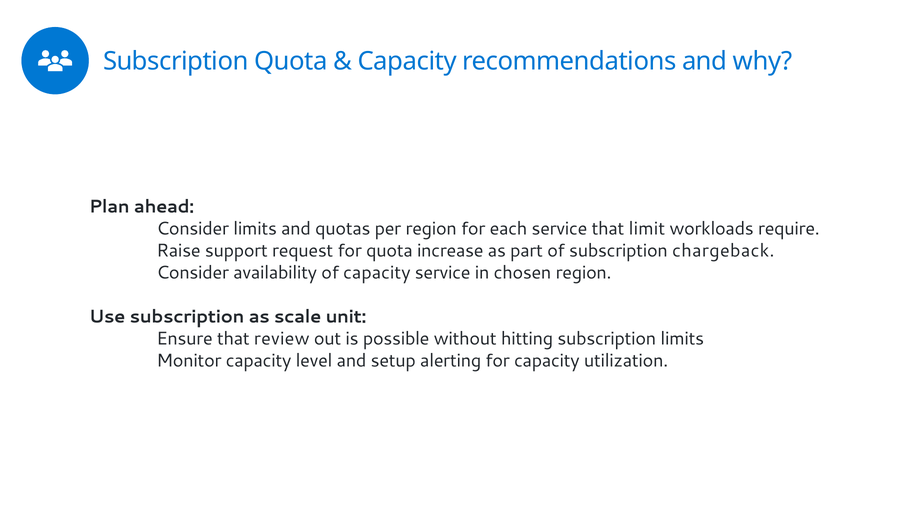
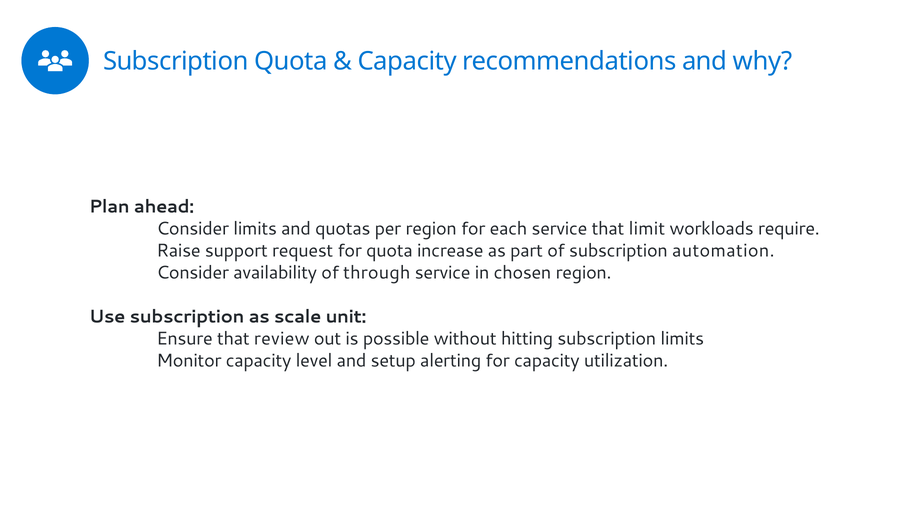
chargeback: chargeback -> automation
of capacity: capacity -> through
